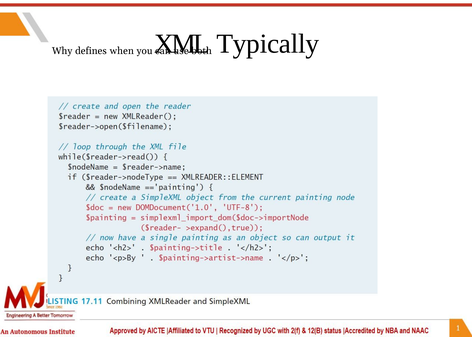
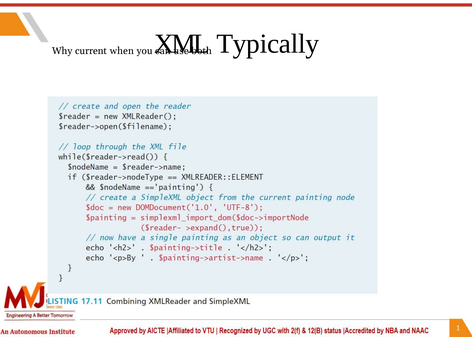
defines: defines -> current
